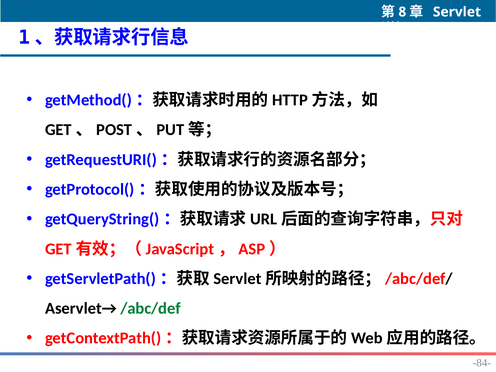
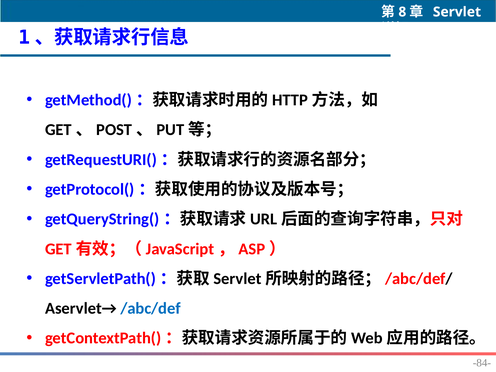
/abc/def colour: green -> blue
